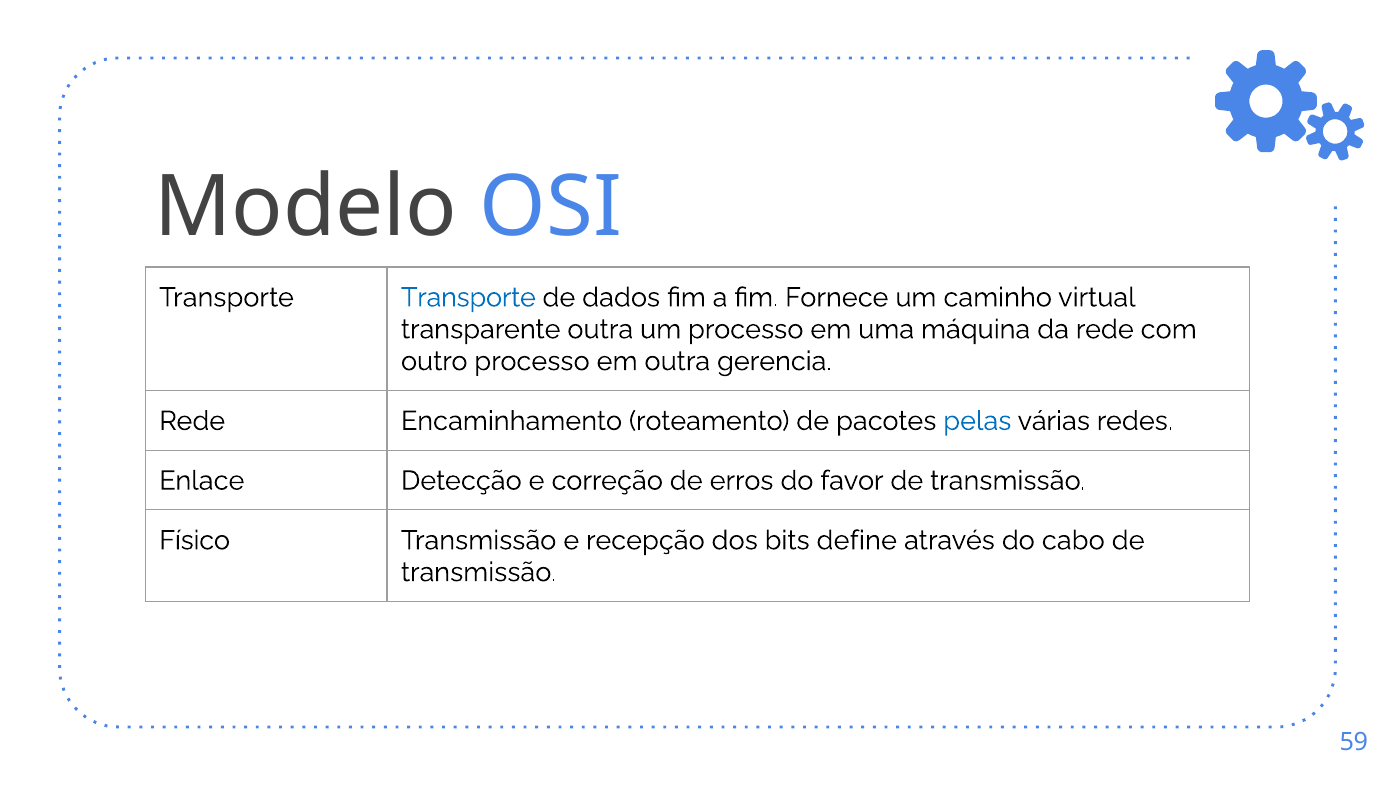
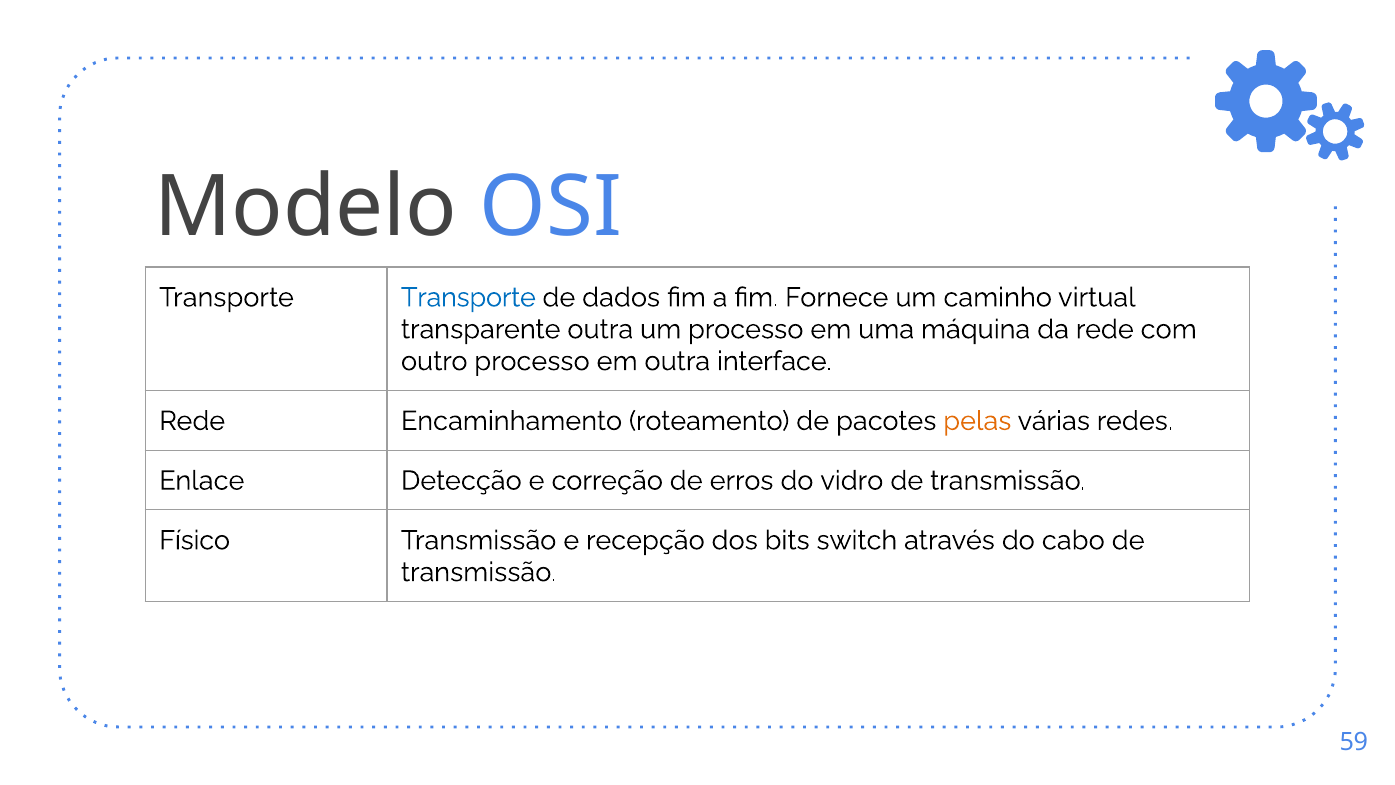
gerencia: gerencia -> interface
pelas colour: blue -> orange
favor: favor -> vidro
define: define -> switch
